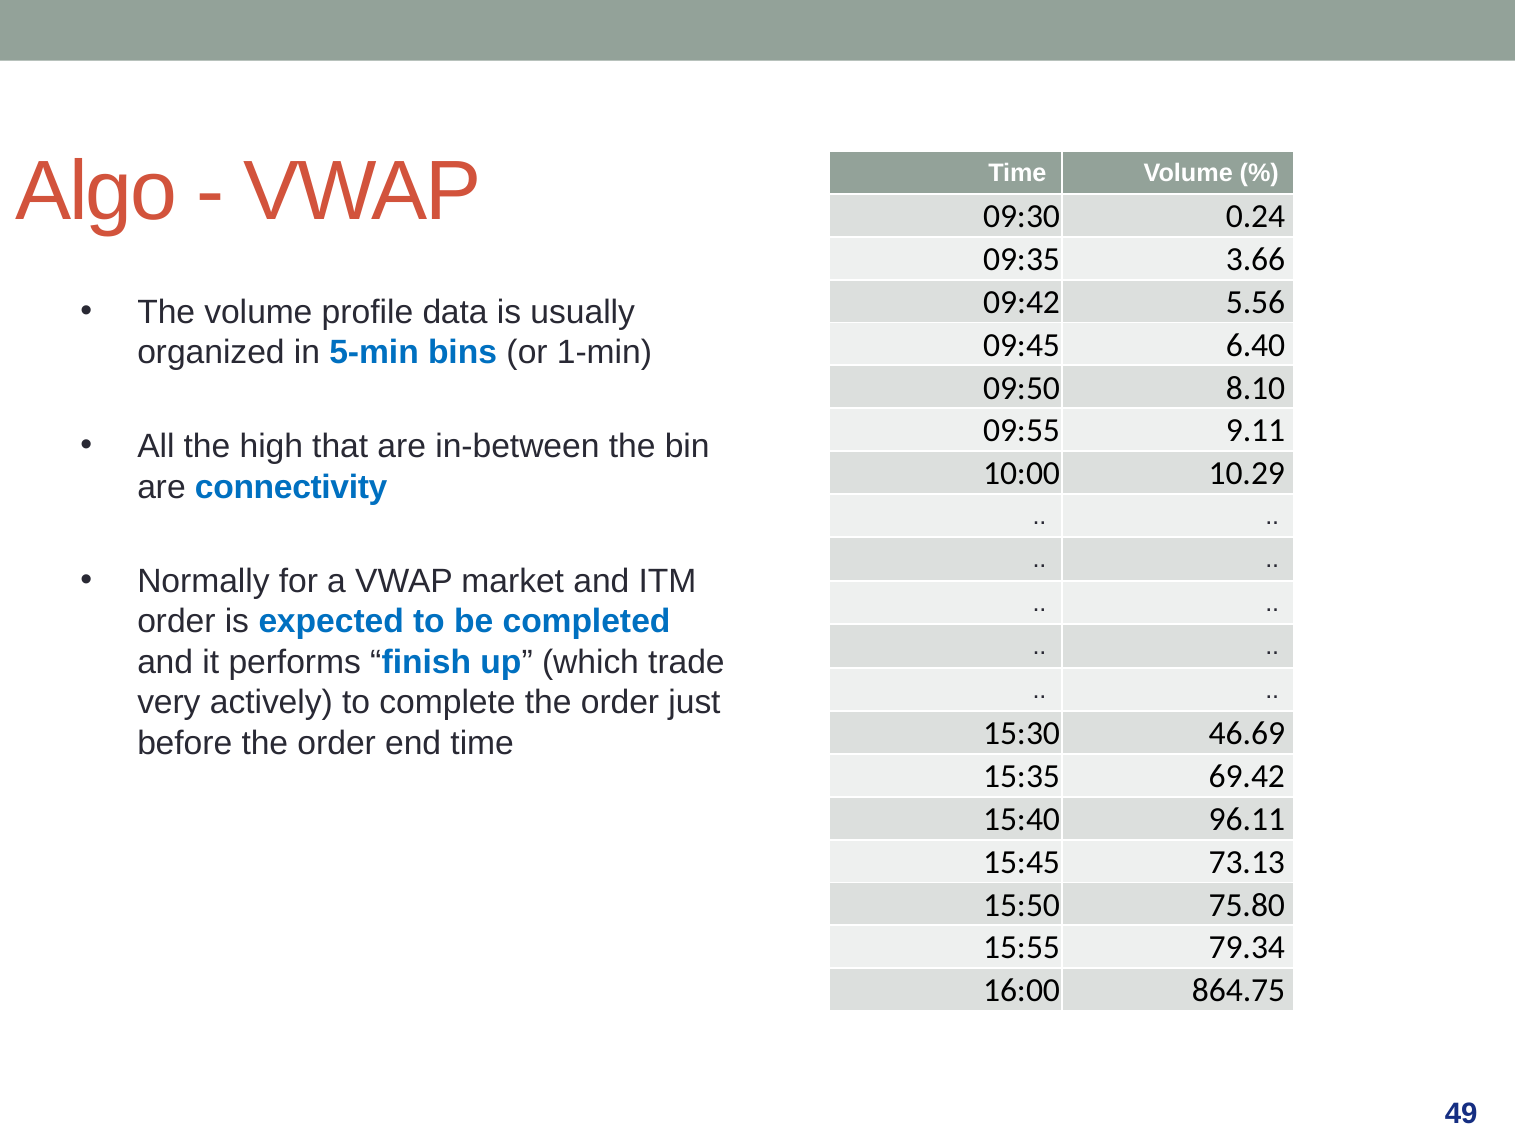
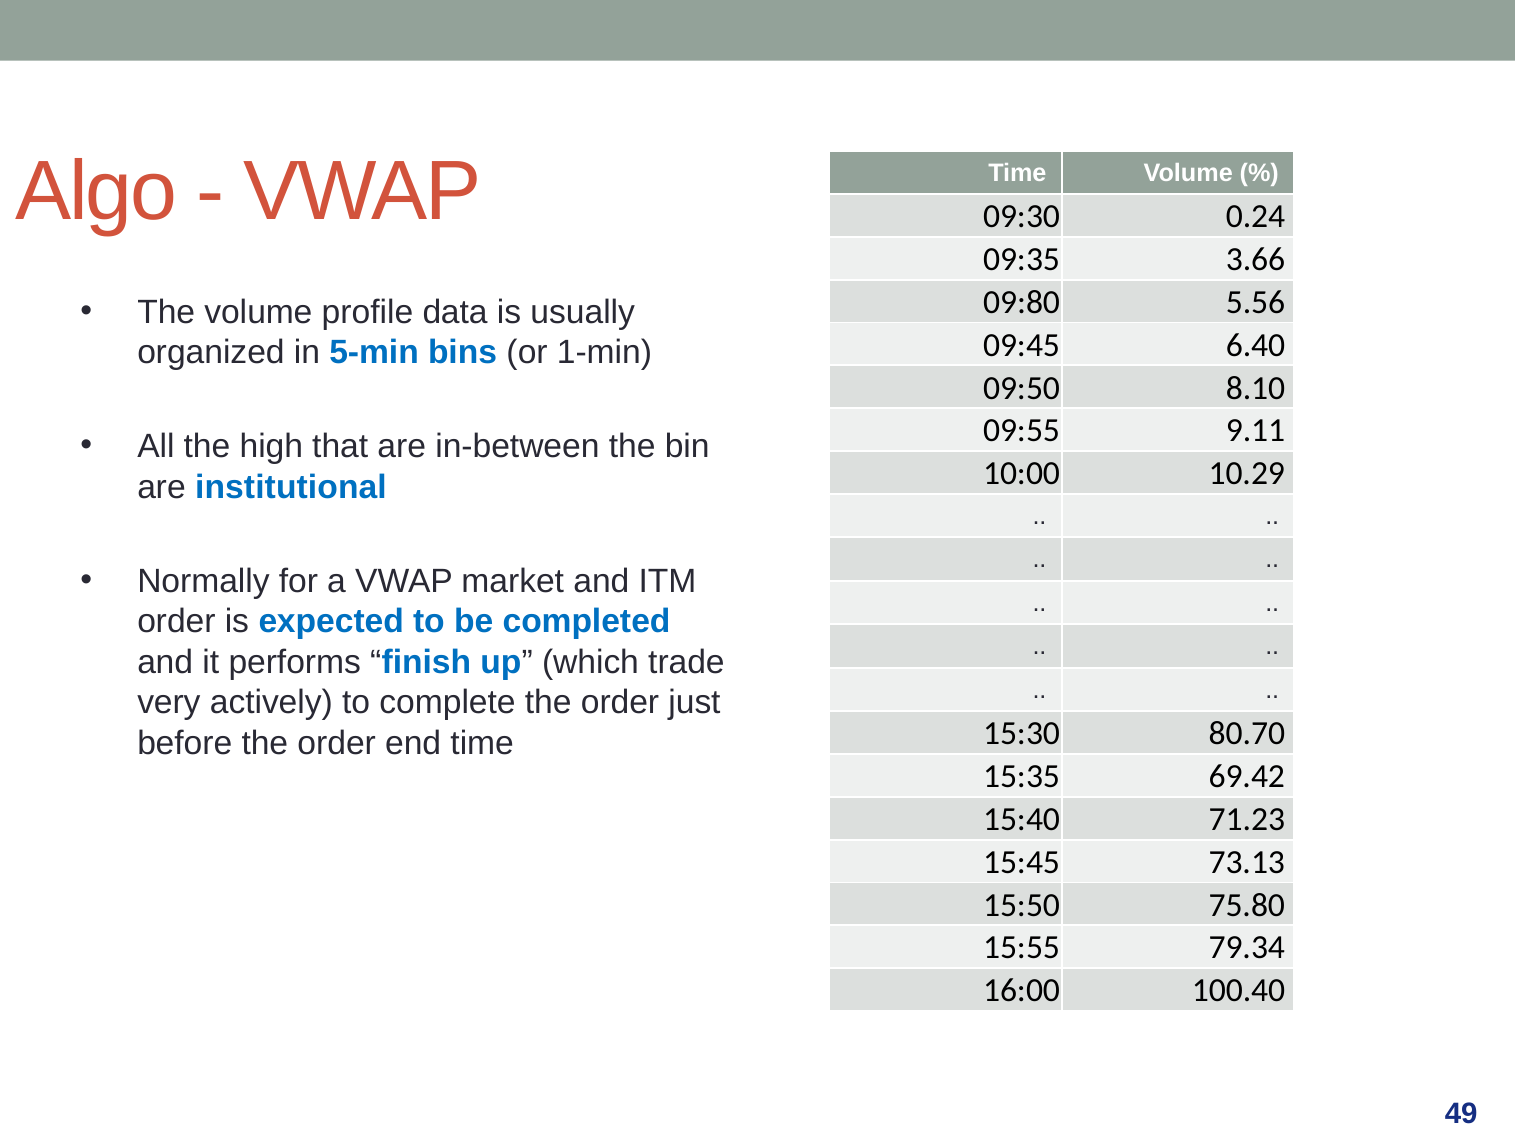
09:42: 09:42 -> 09:80
connectivity: connectivity -> institutional
46.69: 46.69 -> 80.70
96.11: 96.11 -> 71.23
864.75: 864.75 -> 100.40
